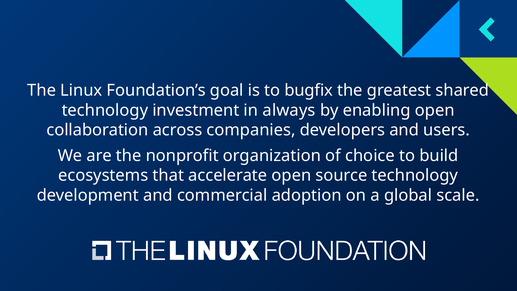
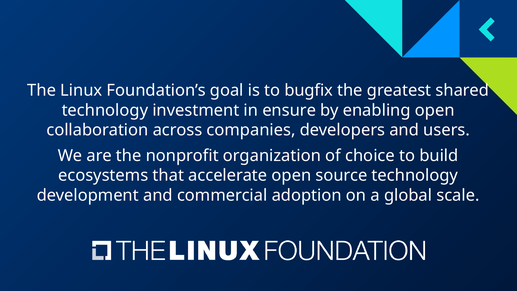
always: always -> ensure
